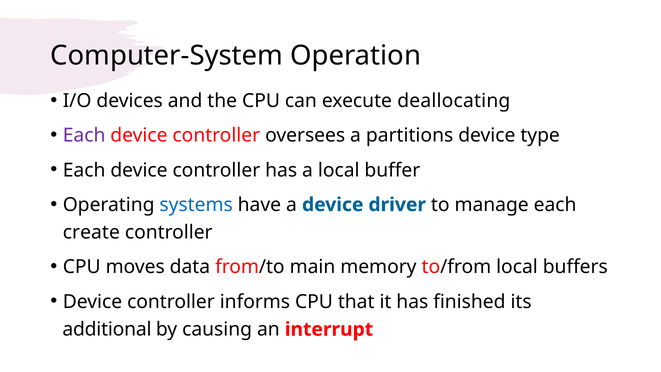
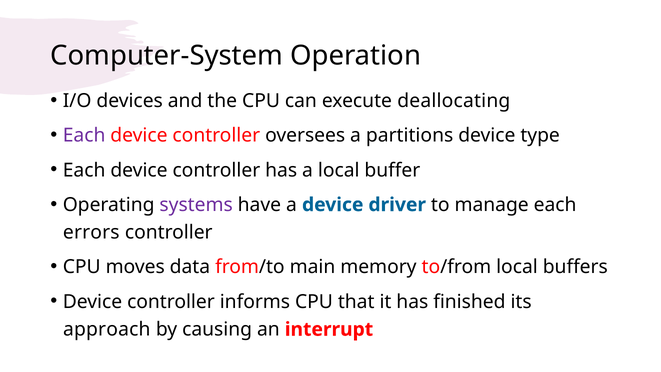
systems colour: blue -> purple
create: create -> errors
additional: additional -> approach
